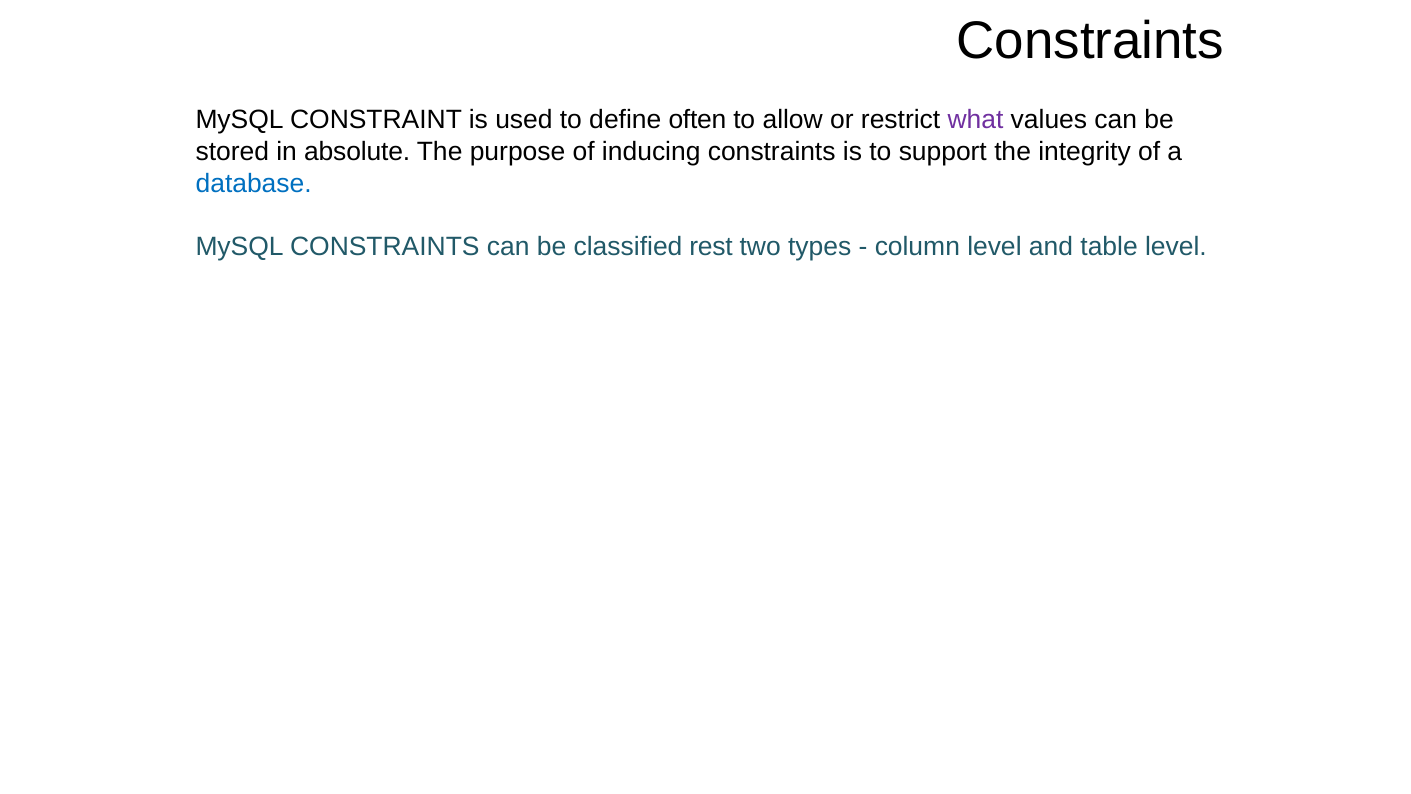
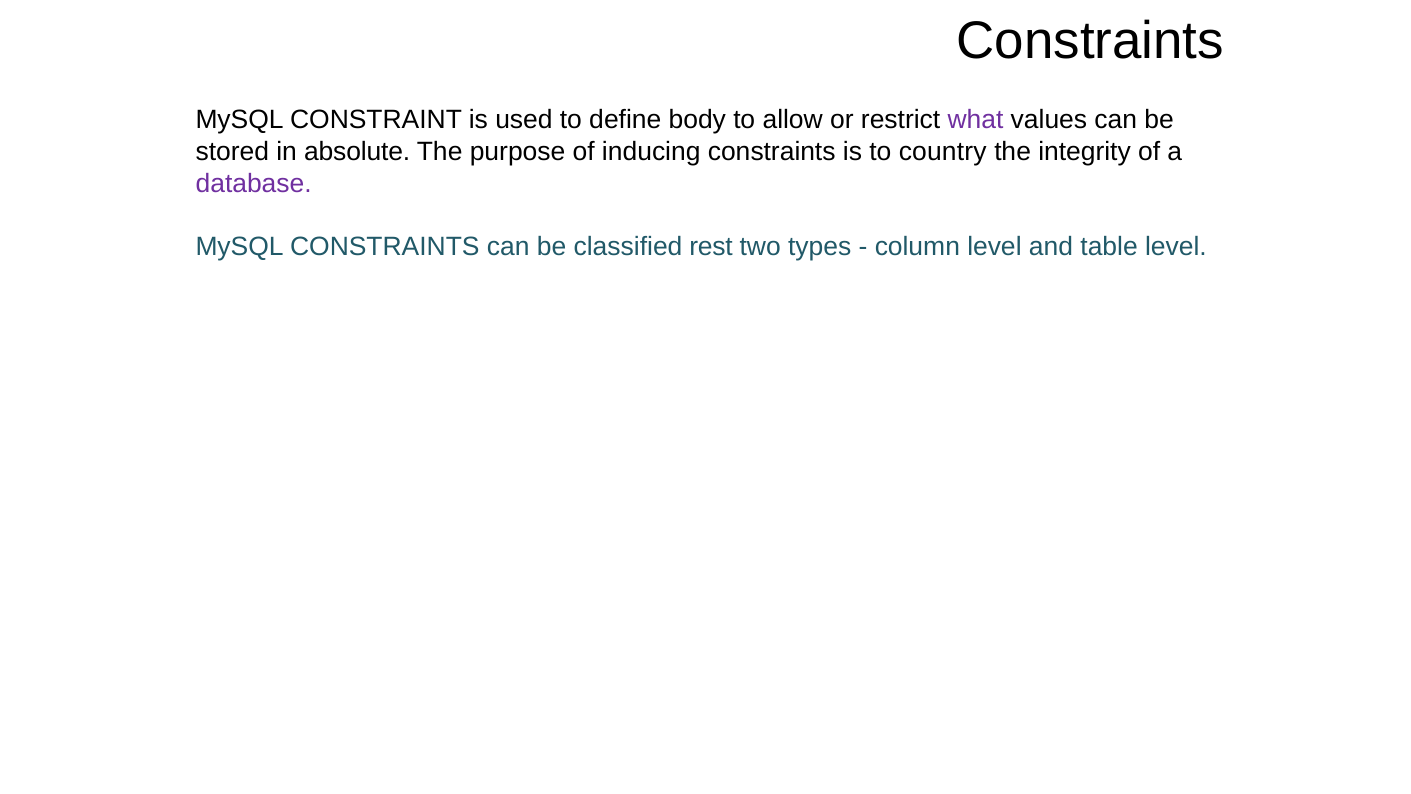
often: often -> body
support: support -> country
database colour: blue -> purple
